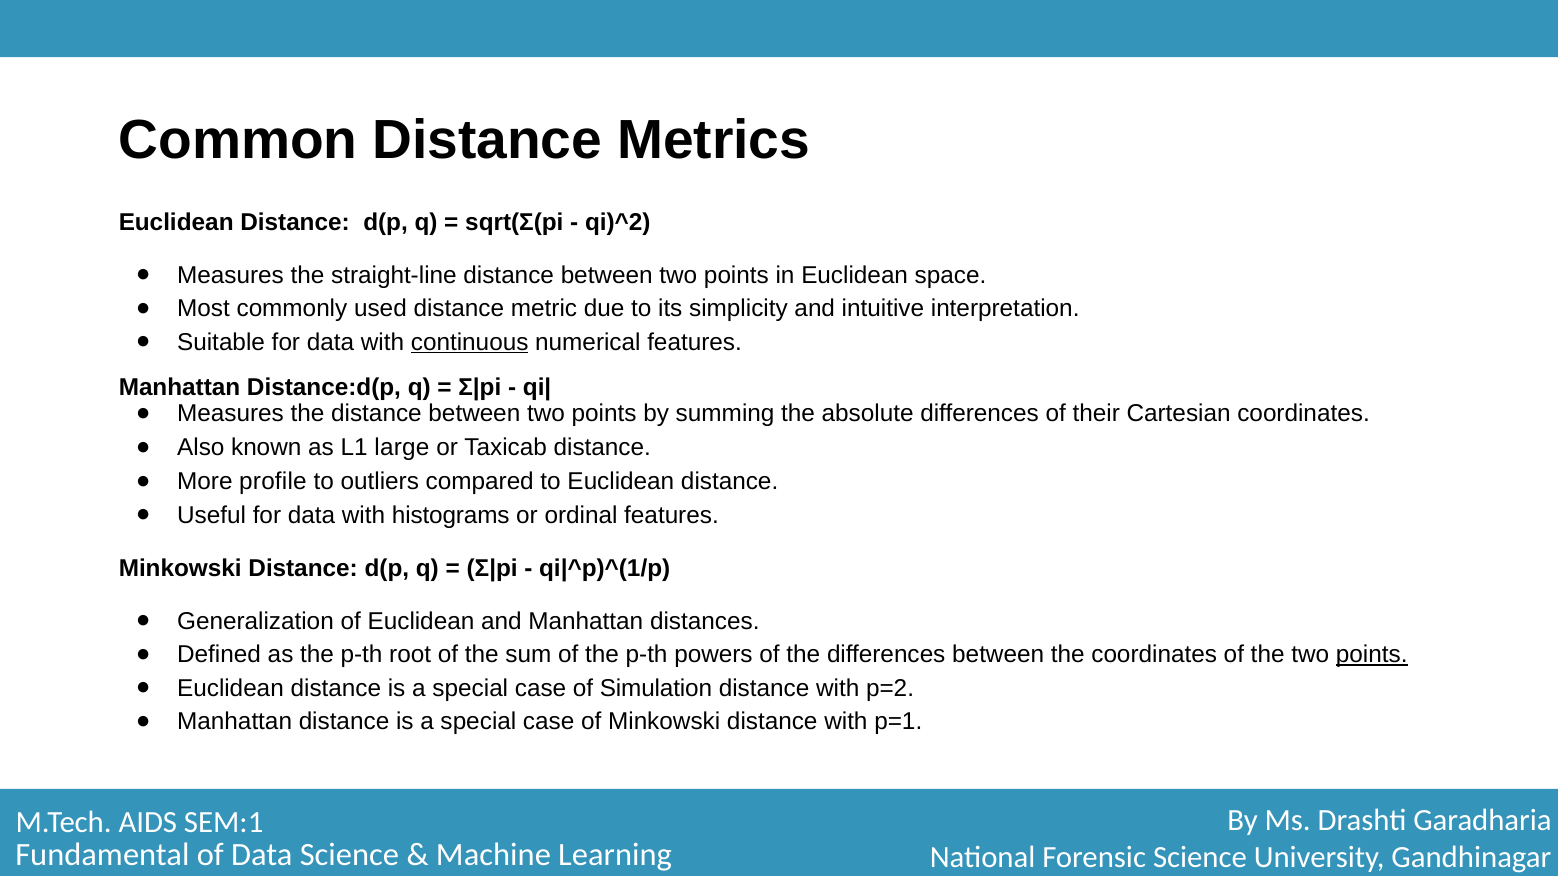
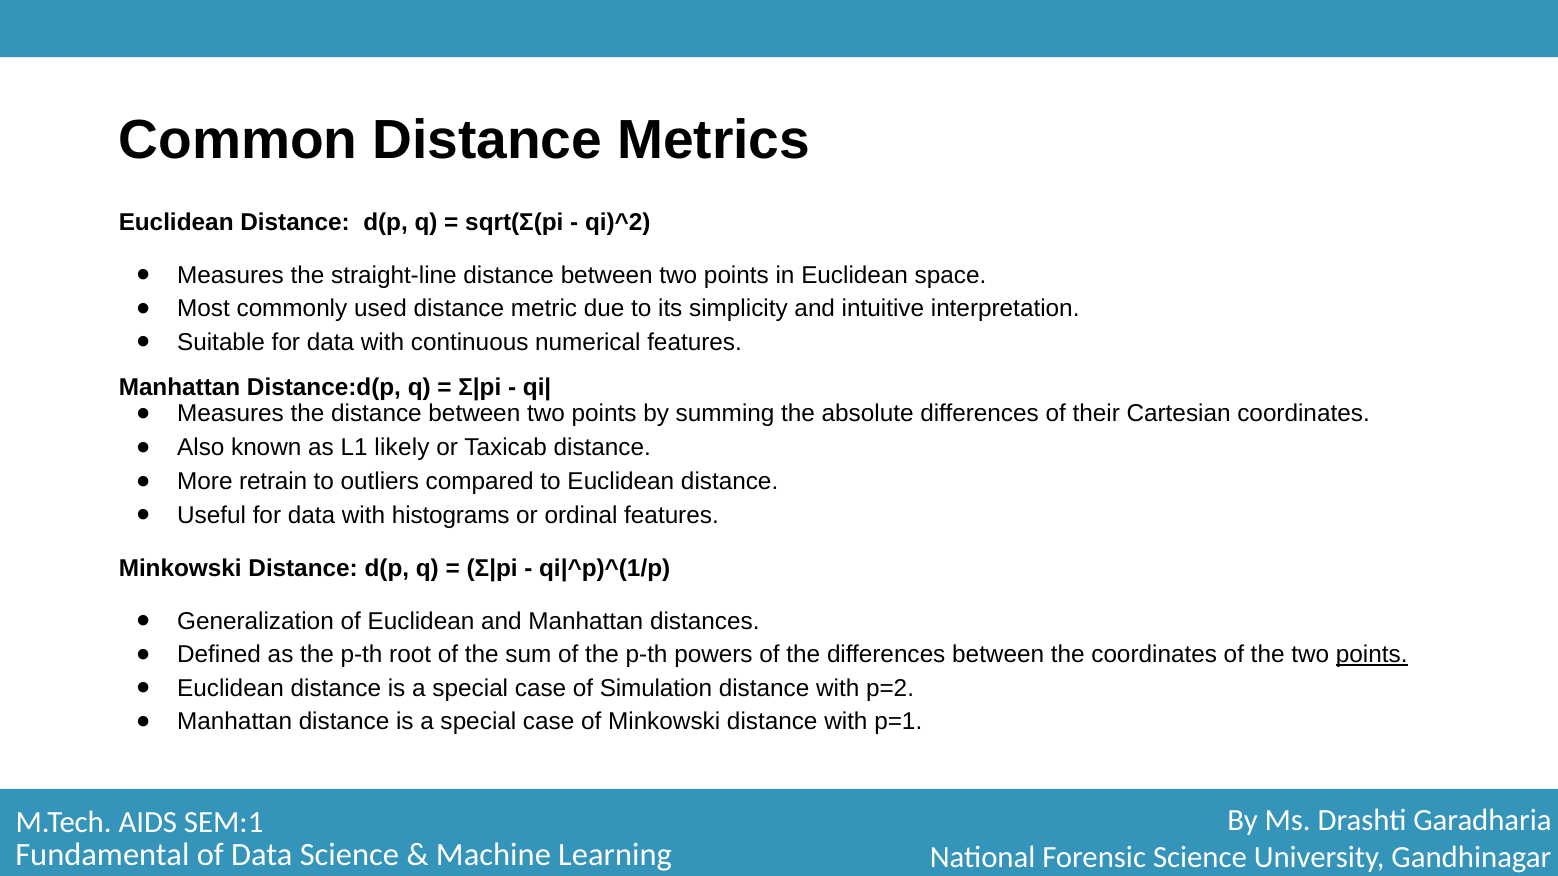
continuous underline: present -> none
large: large -> likely
profile: profile -> retrain
